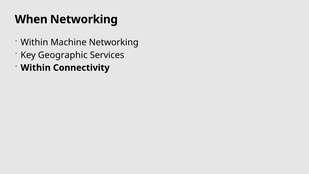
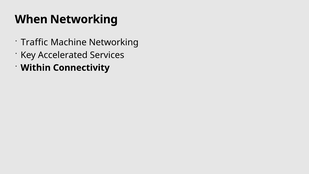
Within at (34, 42): Within -> Traffic
Geographic: Geographic -> Accelerated
